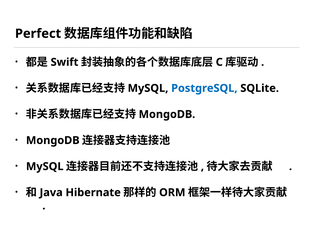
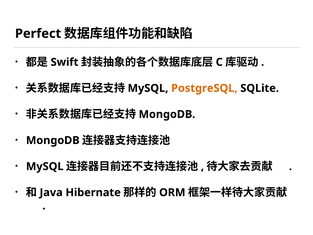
PostgreSQL colour: blue -> orange
